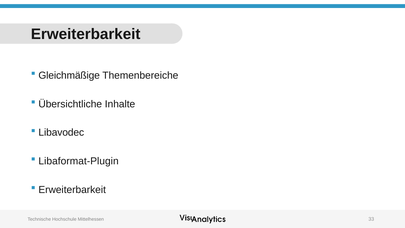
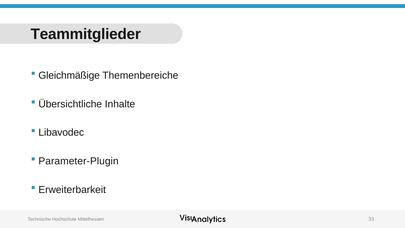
Erweiterbarkeit at (86, 34): Erweiterbarkeit -> Teammitglieder
Libaformat-Plugin: Libaformat-Plugin -> Parameter-Plugin
